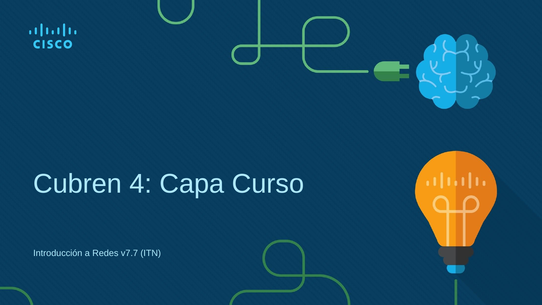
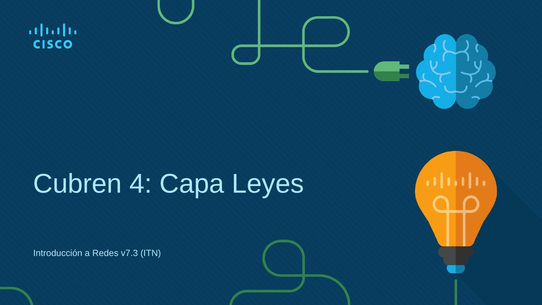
Curso: Curso -> Leyes
v7.7: v7.7 -> v7.3
